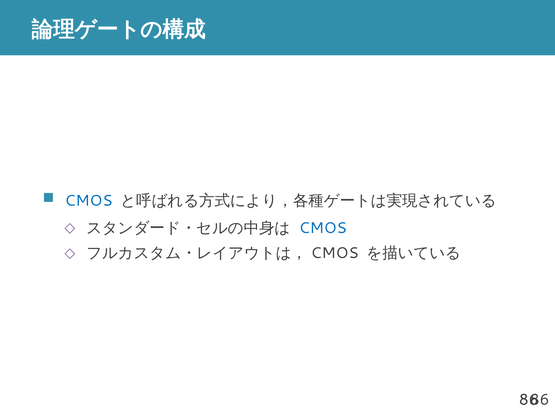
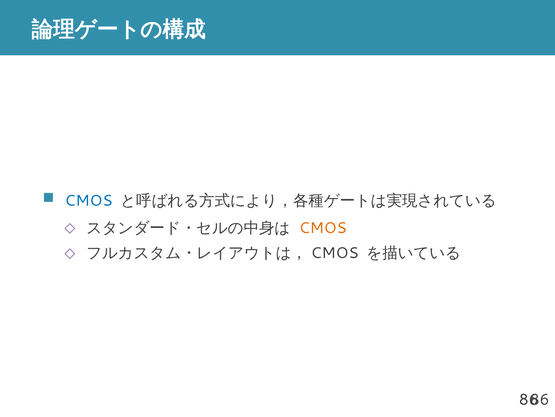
CMOS at (323, 228) colour: blue -> orange
